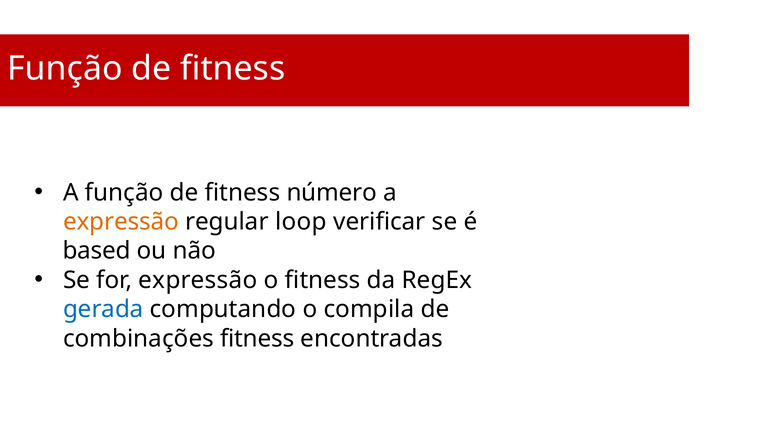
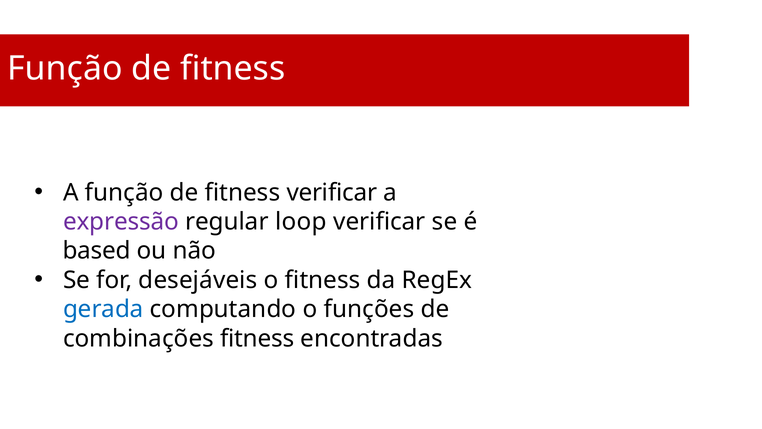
fitness número: número -> verificar
expressão at (121, 222) colour: orange -> purple
for expressão: expressão -> desejáveis
compila: compila -> funções
